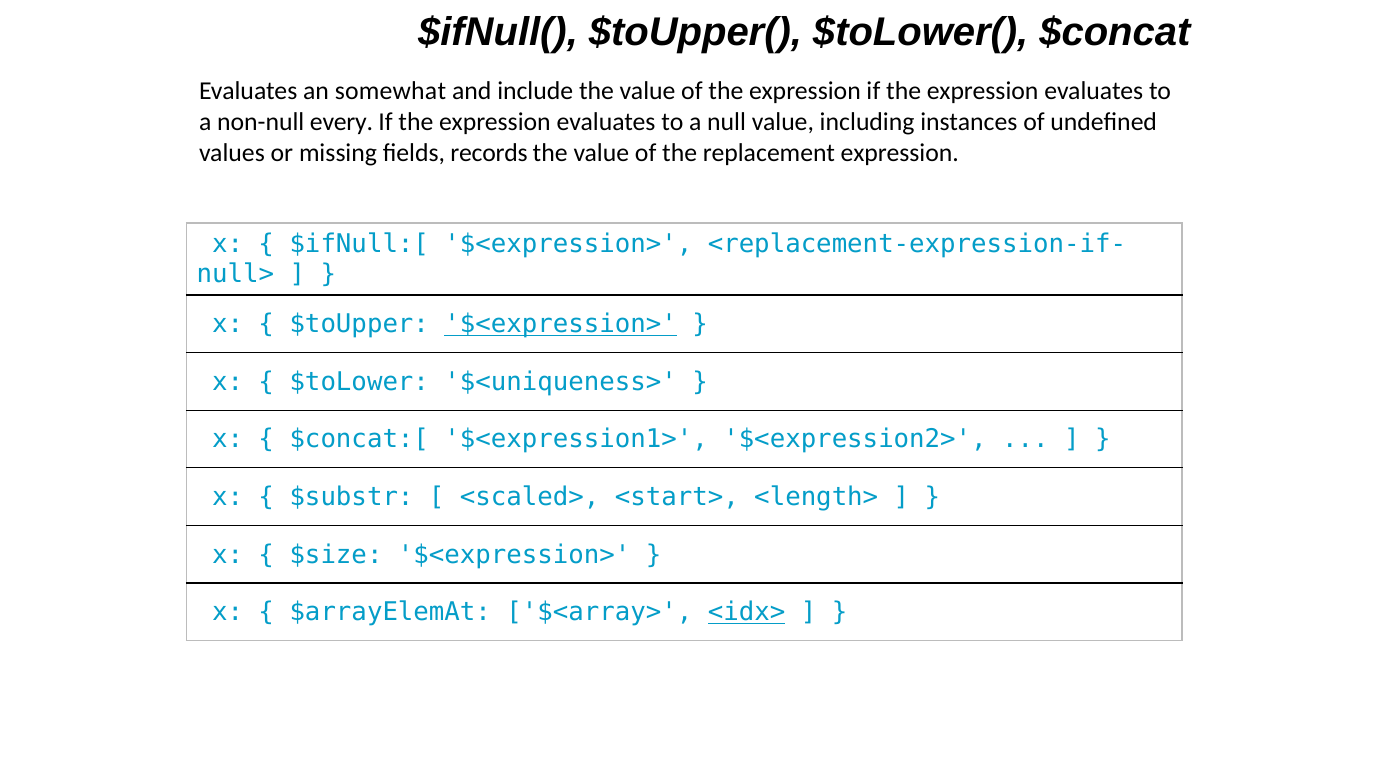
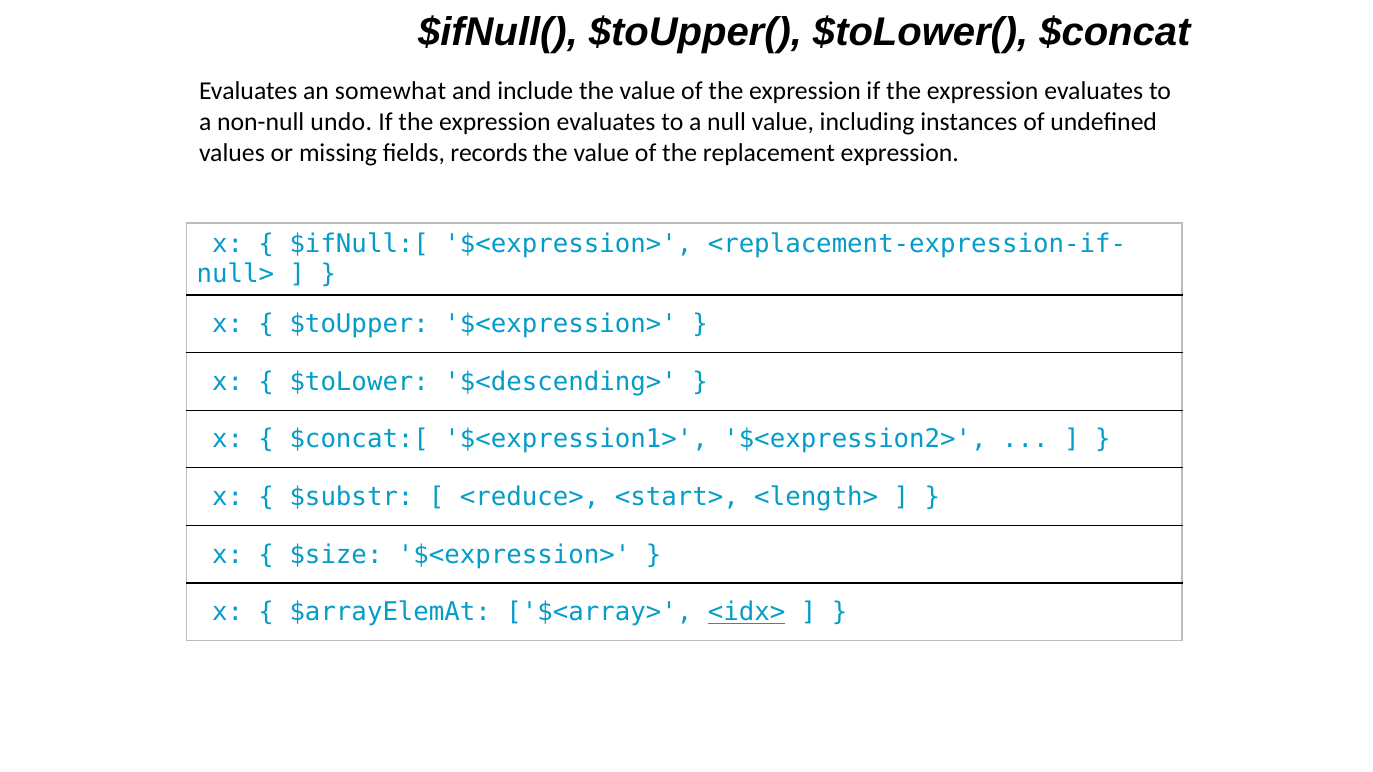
every: every -> undo
$<expression> at (561, 324) underline: present -> none
$<uniqueness>: $<uniqueness> -> $<descending>
<scaled>: <scaled> -> <reduce>
